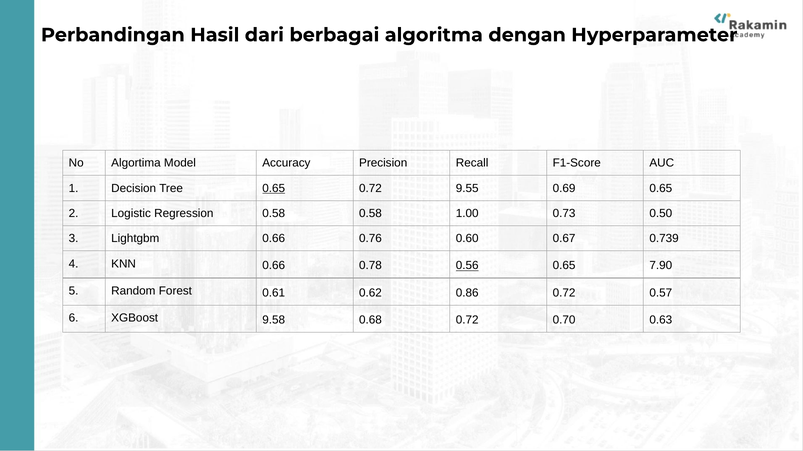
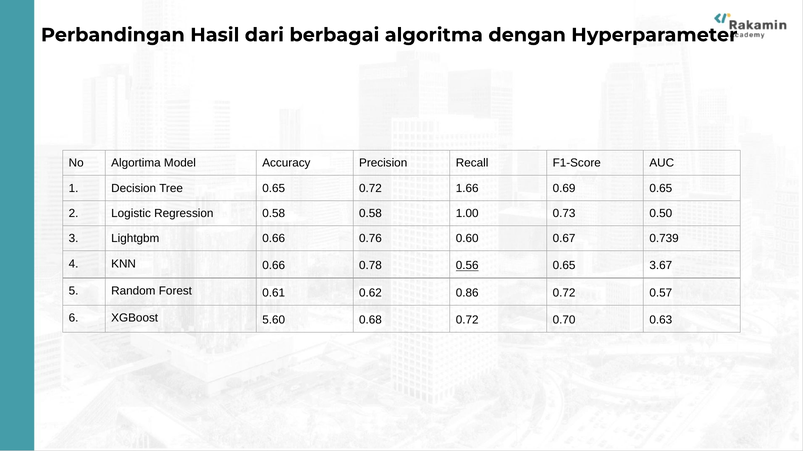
0.65 at (274, 189) underline: present -> none
9.55: 9.55 -> 1.66
7.90: 7.90 -> 3.67
9.58: 9.58 -> 5.60
